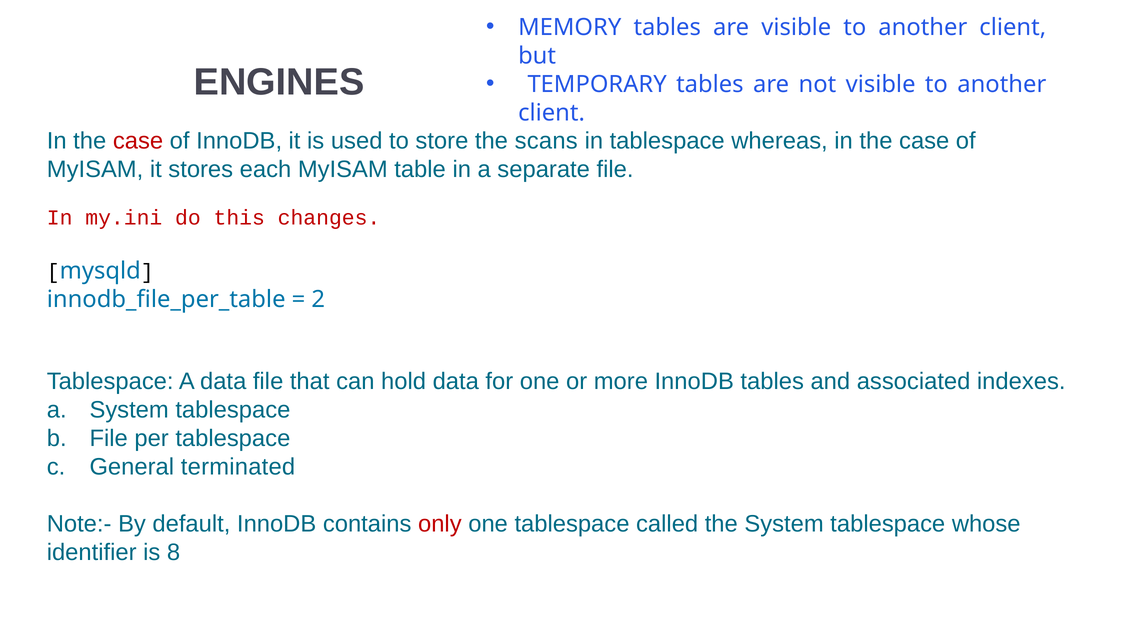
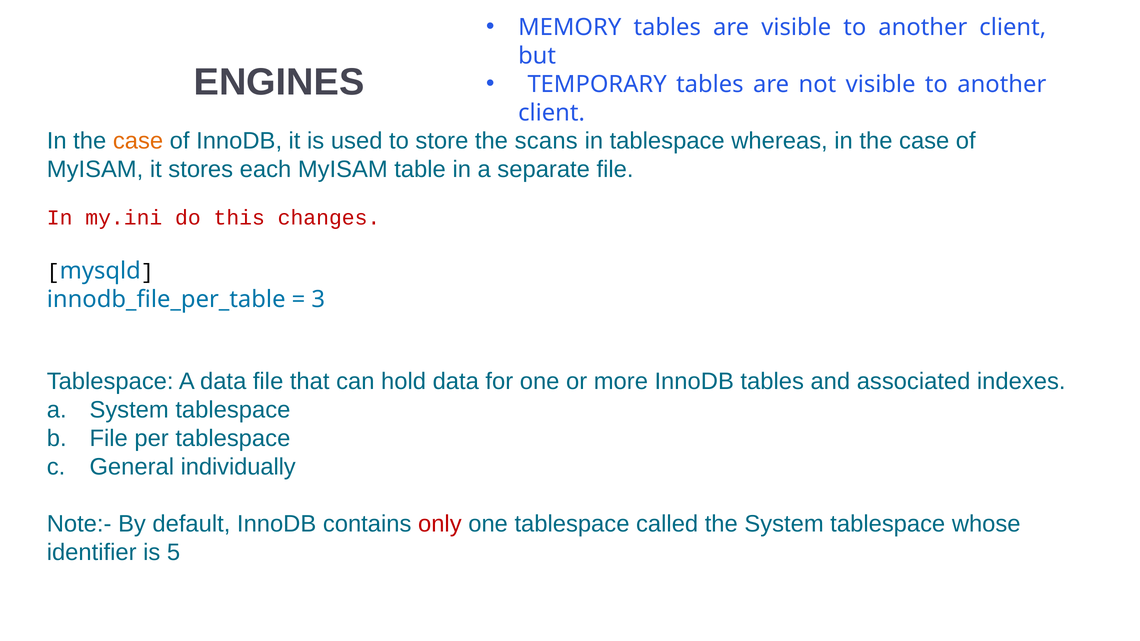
case at (138, 141) colour: red -> orange
2: 2 -> 3
terminated: terminated -> individually
8: 8 -> 5
